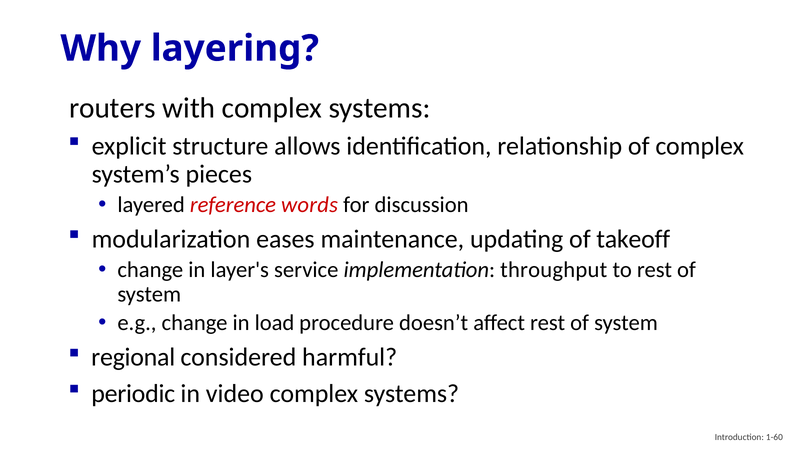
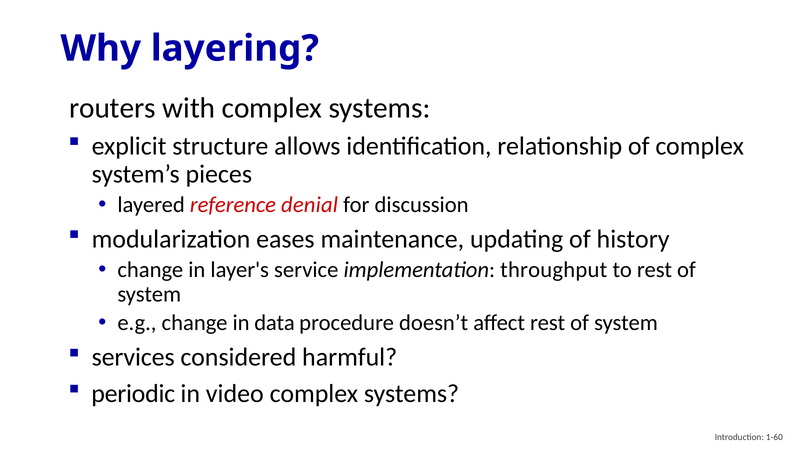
words: words -> denial
takeoff: takeoff -> history
load: load -> data
regional: regional -> services
